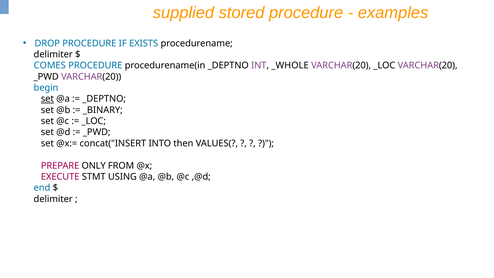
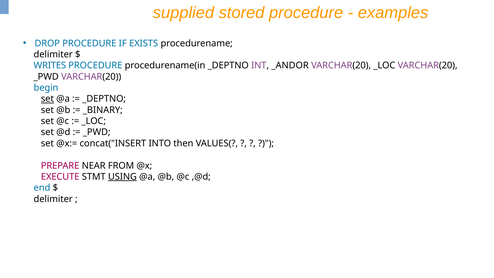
COMES: COMES -> WRITES
_WHOLE: _WHOLE -> _ANDOR
ONLY: ONLY -> NEAR
USING underline: none -> present
